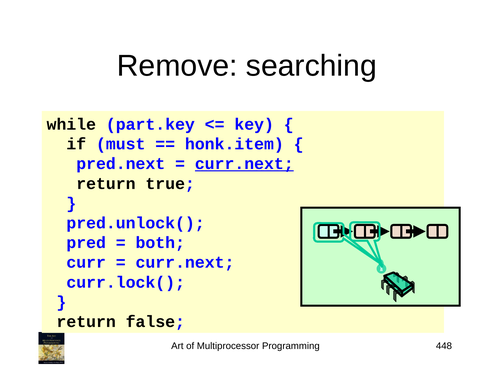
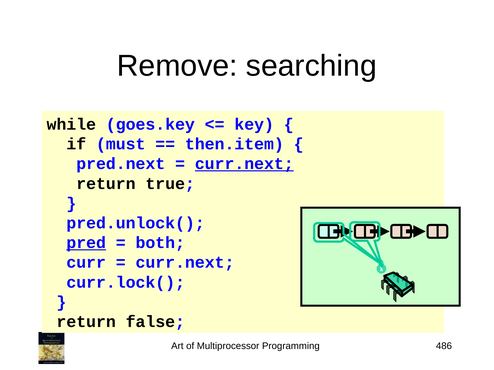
part.key: part.key -> goes.key
honk.item: honk.item -> then.item
pred underline: none -> present
448: 448 -> 486
